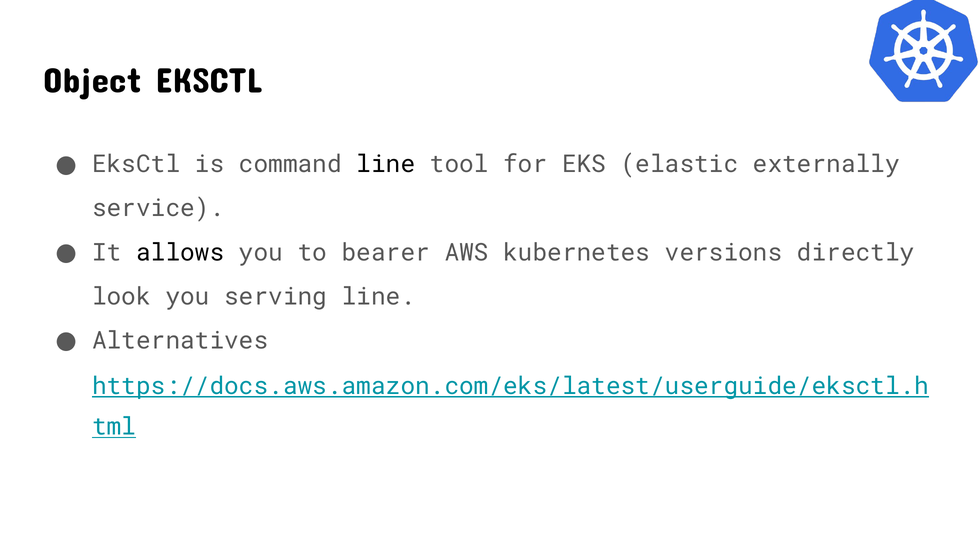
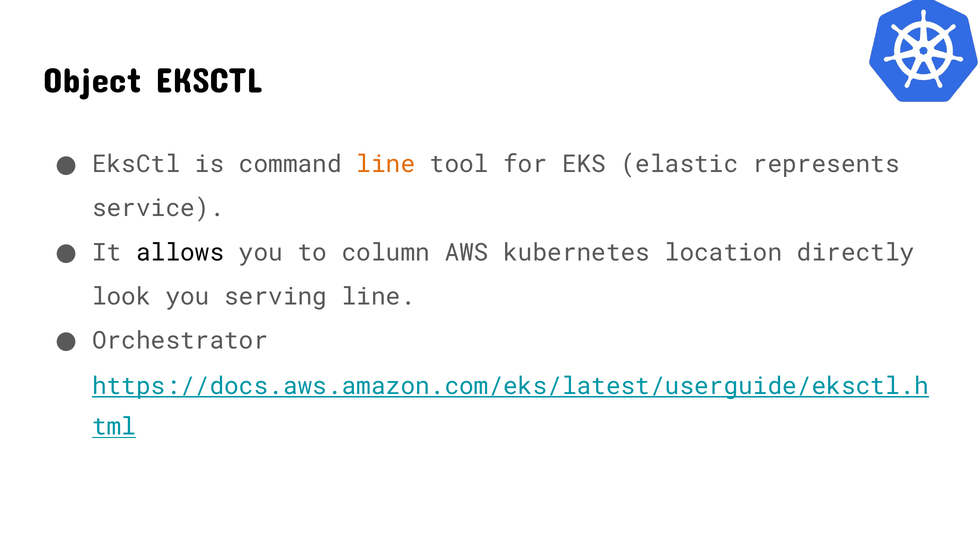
line at (386, 164) colour: black -> orange
externally: externally -> represents
bearer: bearer -> column
versions: versions -> location
Alternatives: Alternatives -> Orchestrator
